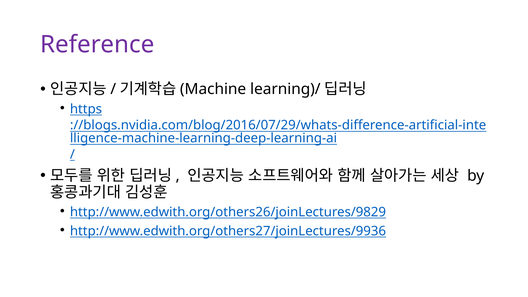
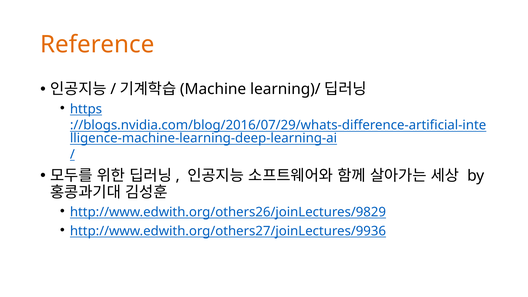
Reference colour: purple -> orange
